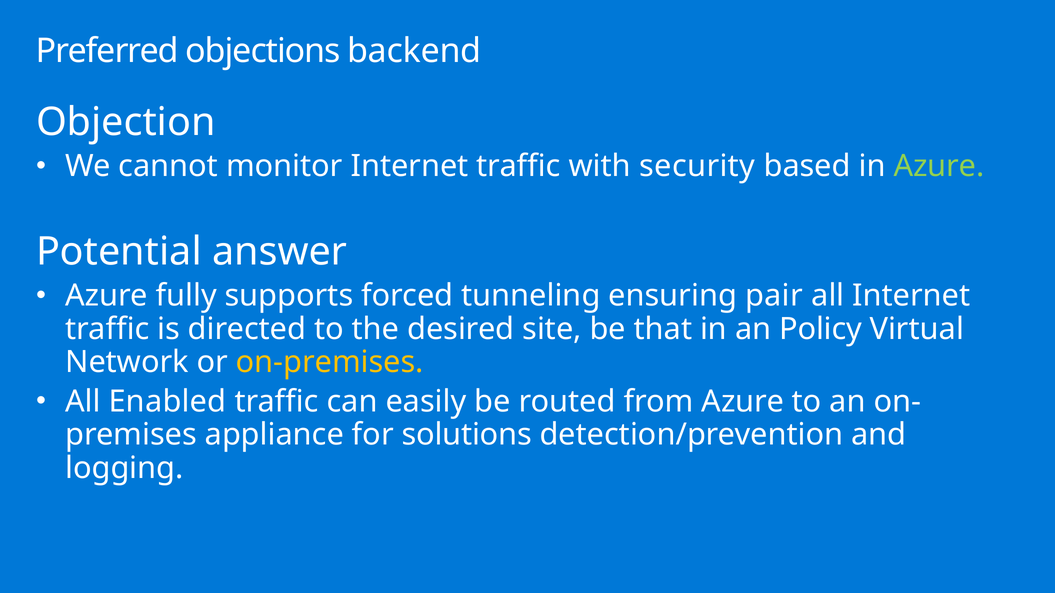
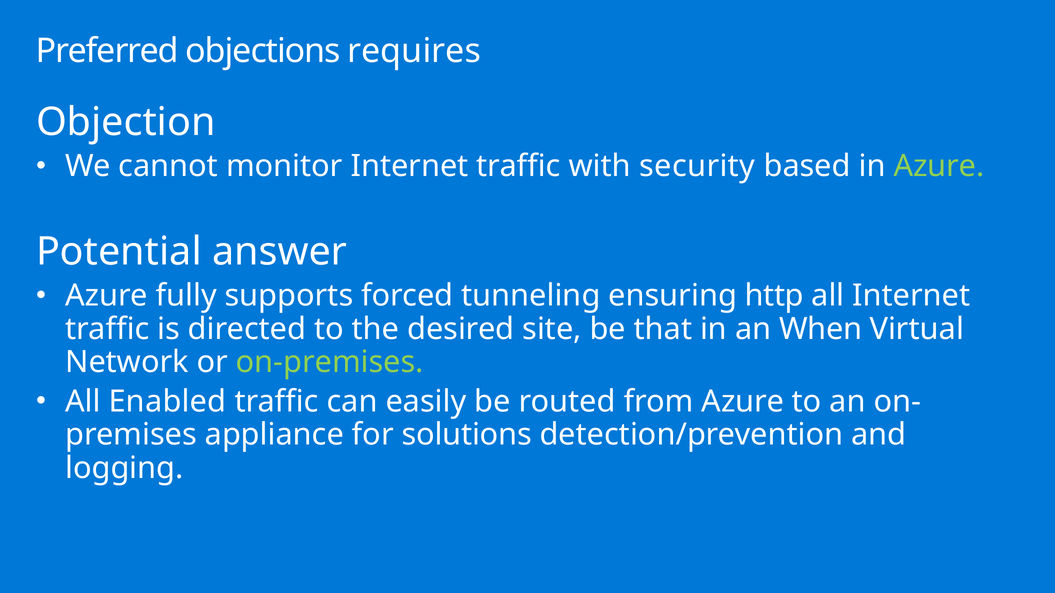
backend: backend -> requires
pair: pair -> http
Policy: Policy -> When
on-premises colour: yellow -> light green
